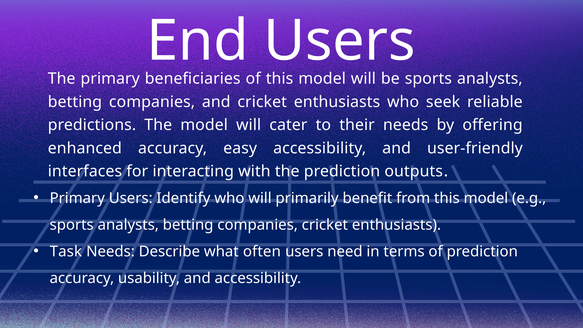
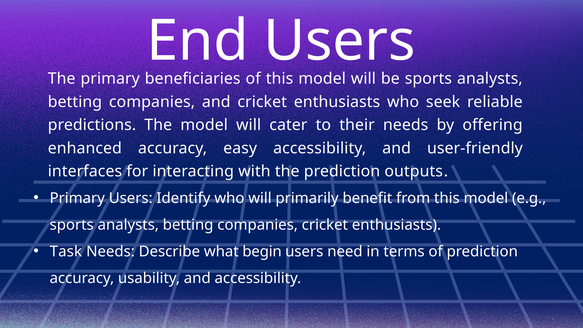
often: often -> begin
